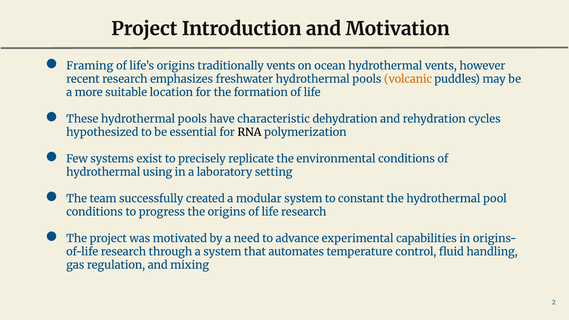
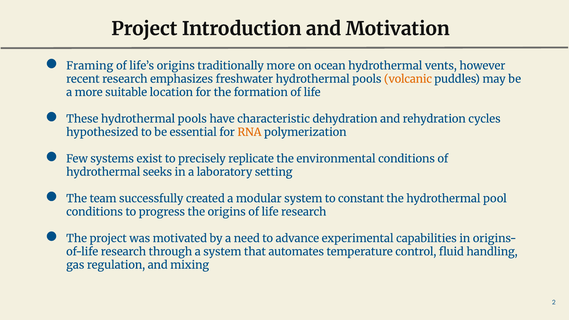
traditionally vents: vents -> more
RNA colour: black -> orange
using: using -> seeks
